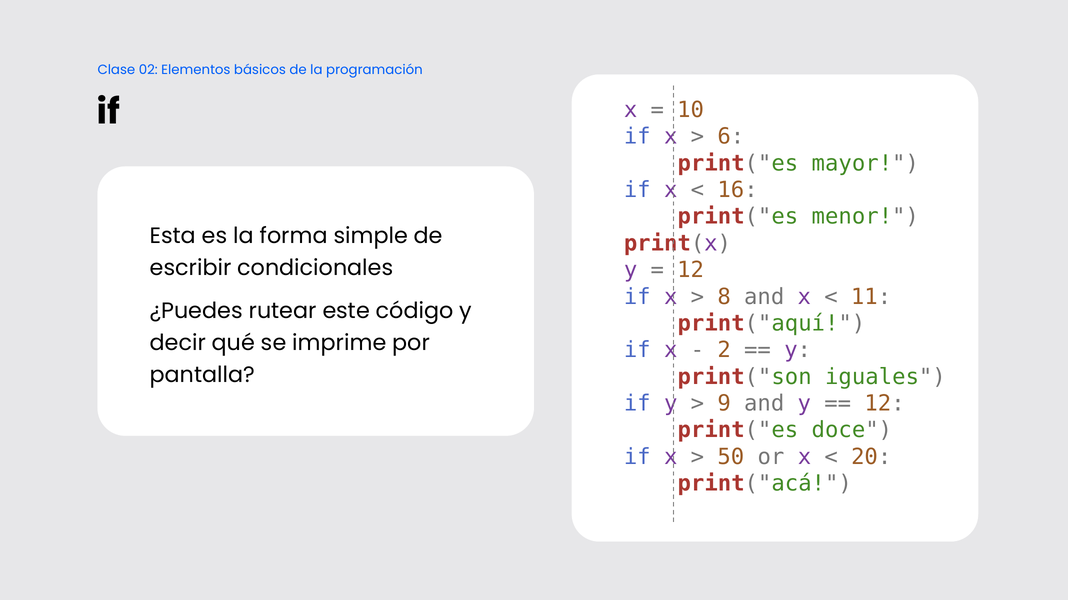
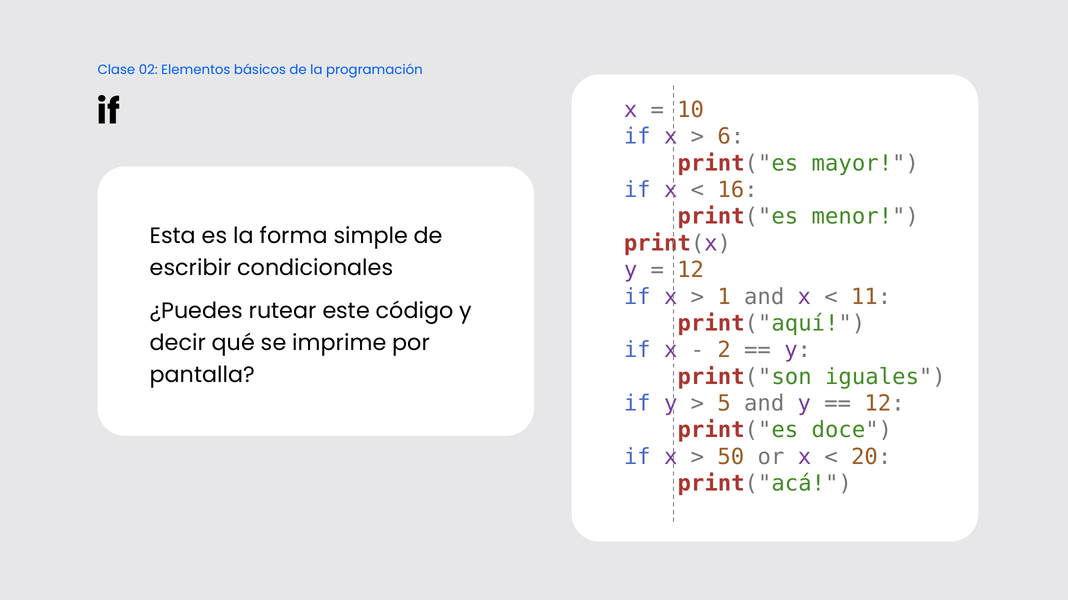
8: 8 -> 1
9: 9 -> 5
